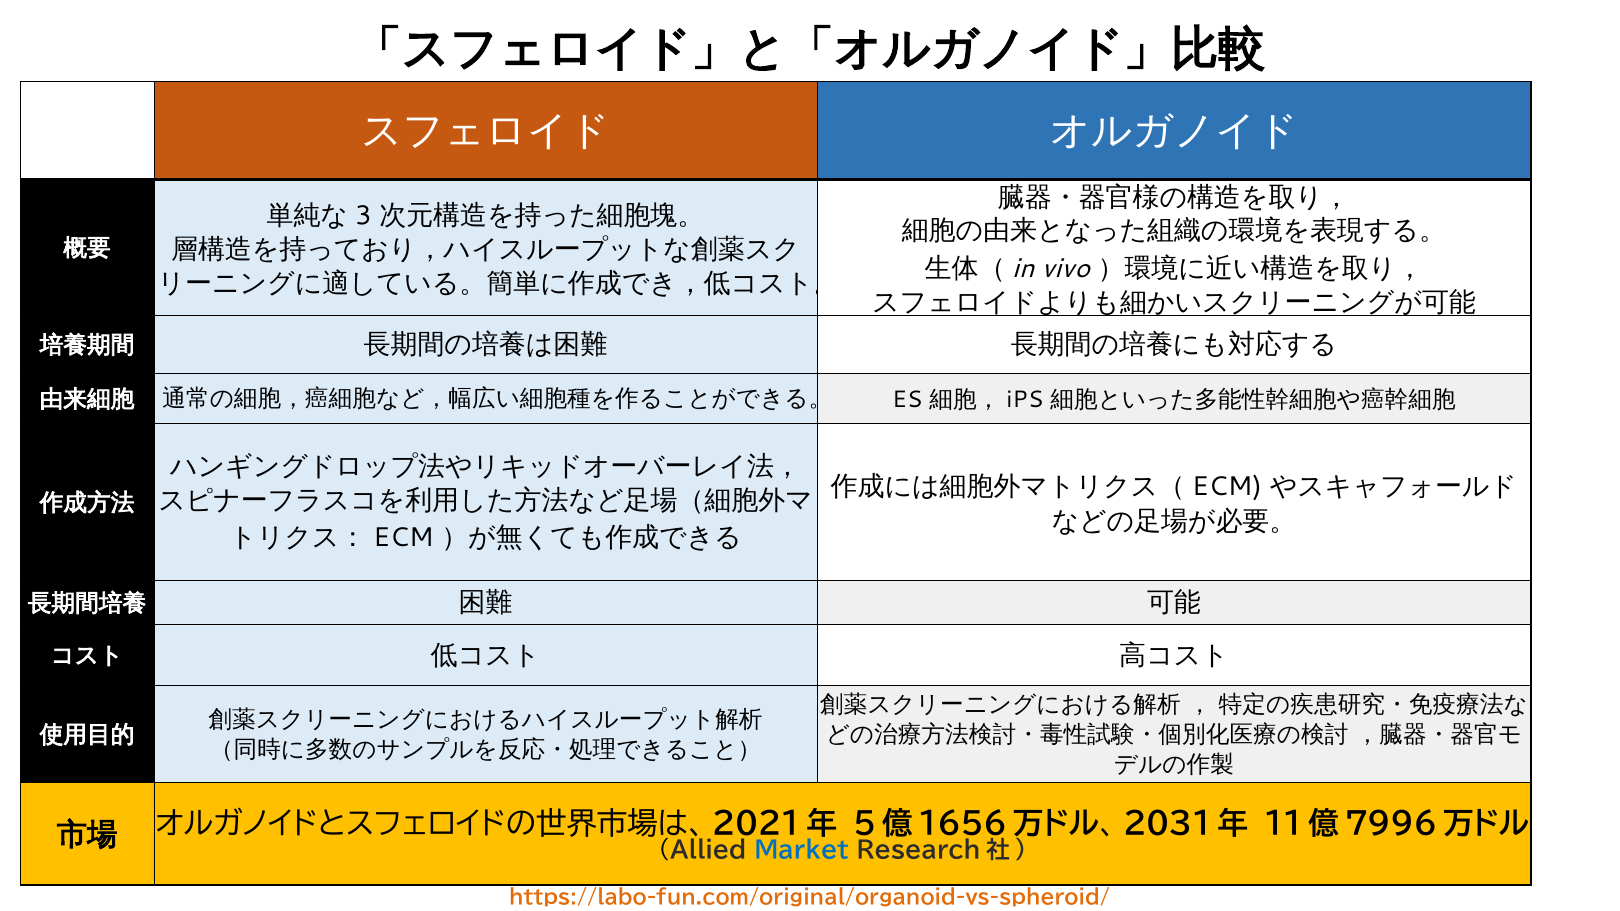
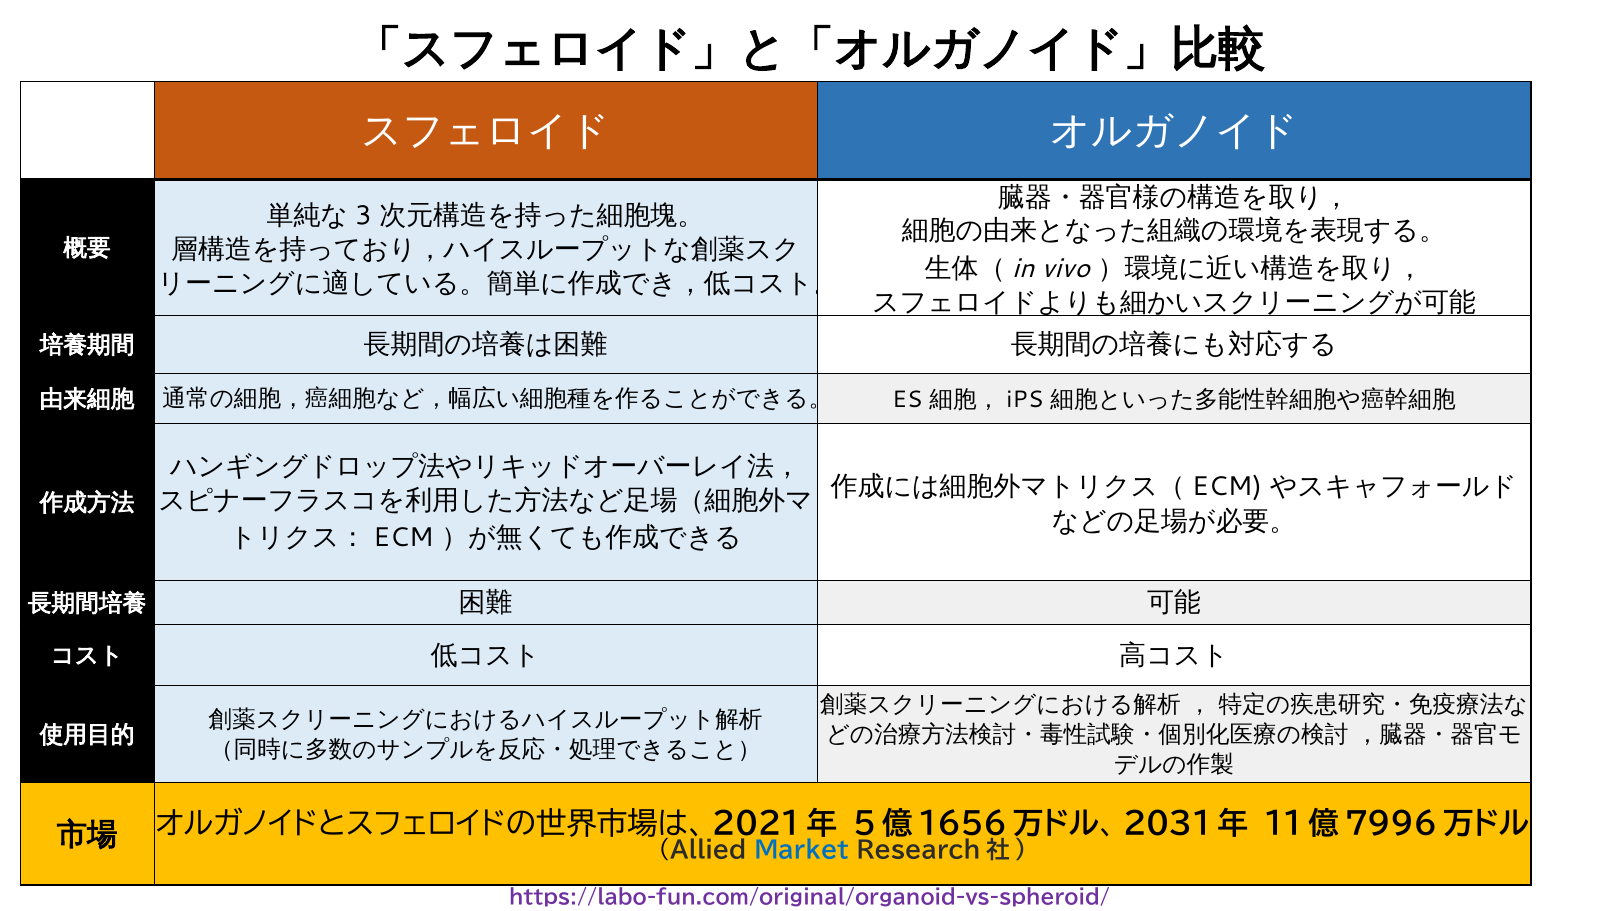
https://labo-fun.com/original/organoid-vs-spheroid/ colour: orange -> purple
